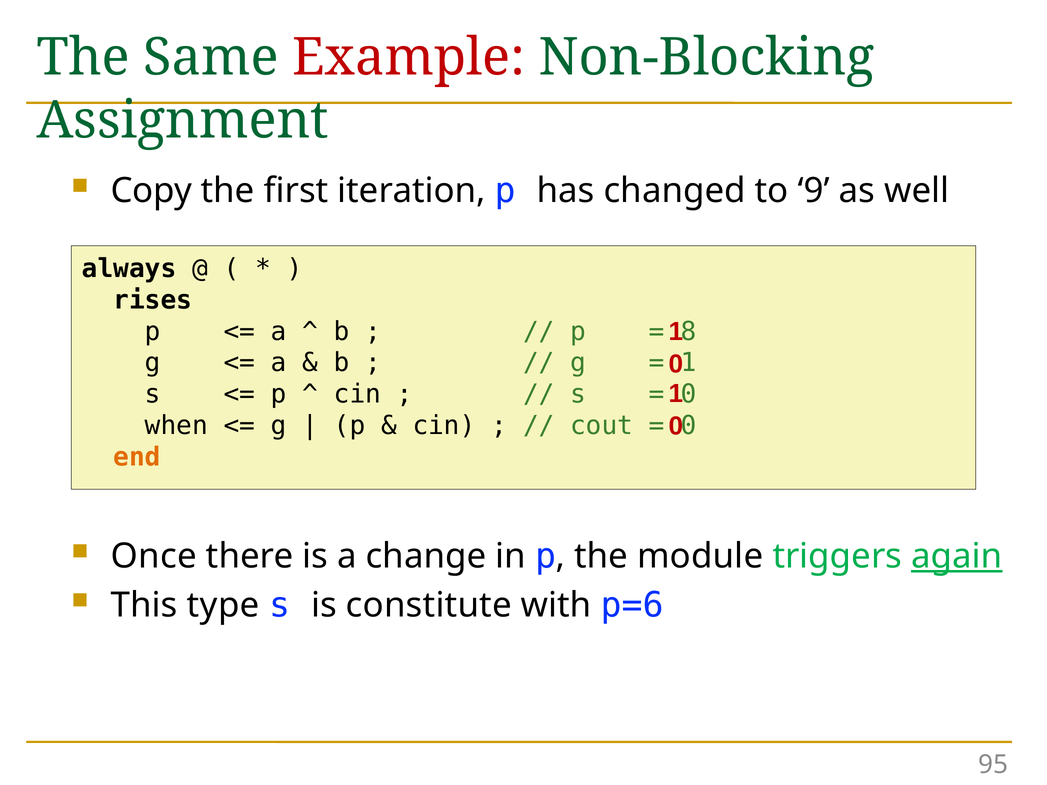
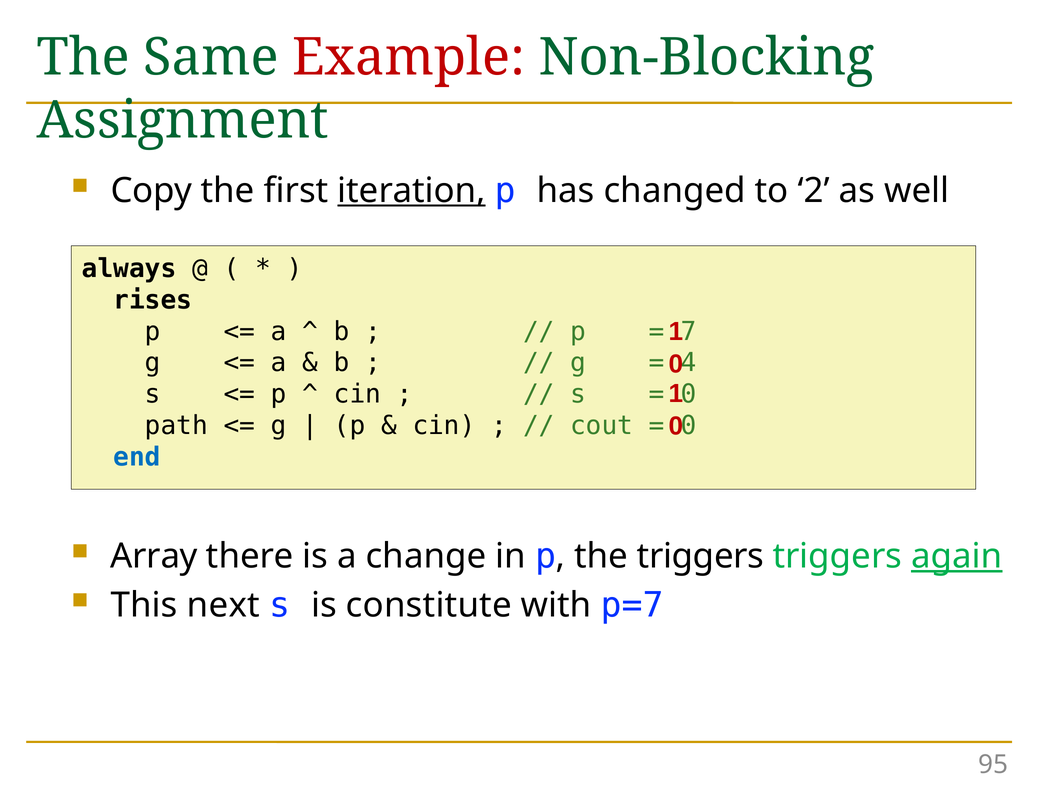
iteration underline: none -> present
9: 9 -> 2
8: 8 -> 7
1 at (688, 363): 1 -> 4
when: when -> path
end colour: orange -> blue
Once: Once -> Array
the module: module -> triggers
type: type -> next
p=6: p=6 -> p=7
